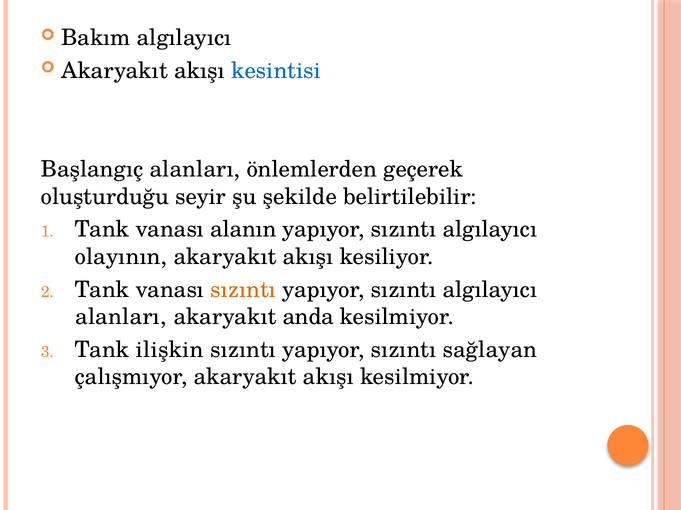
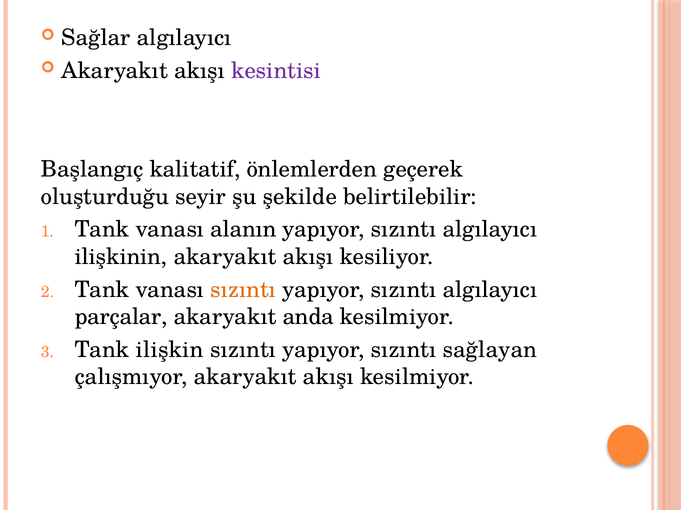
Bakım: Bakım -> Sağlar
kesintisi colour: blue -> purple
Başlangıç alanları: alanları -> kalitatif
olayının: olayının -> ilişkinin
alanları at (121, 317): alanları -> parçalar
